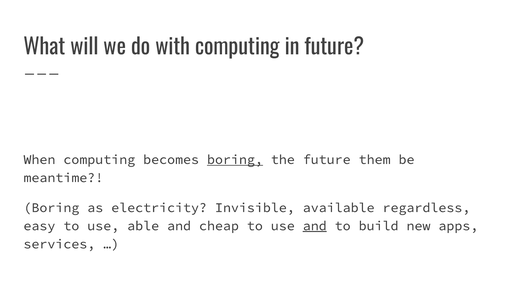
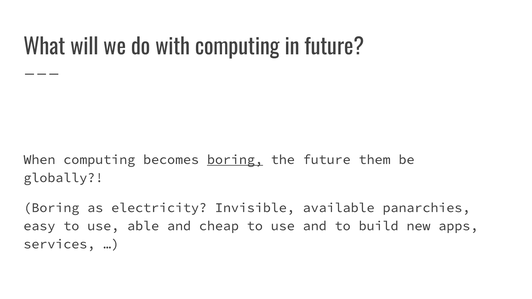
meantime: meantime -> globally
regardless: regardless -> panarchies
and at (315, 226) underline: present -> none
